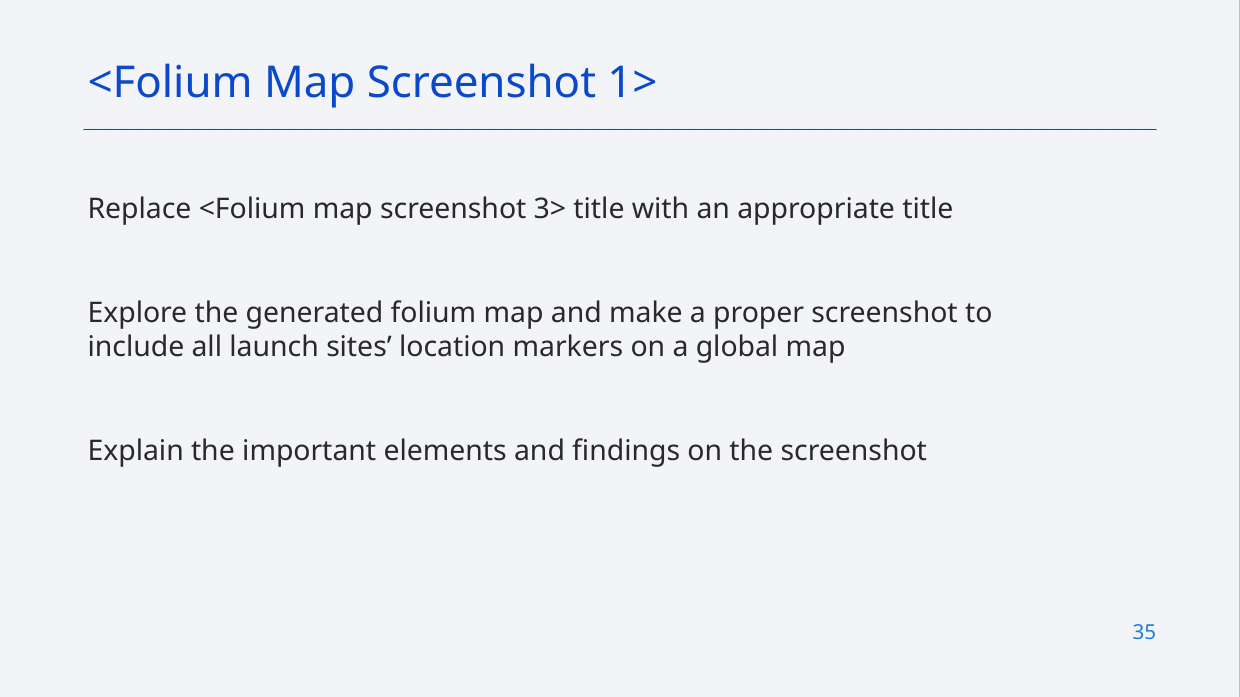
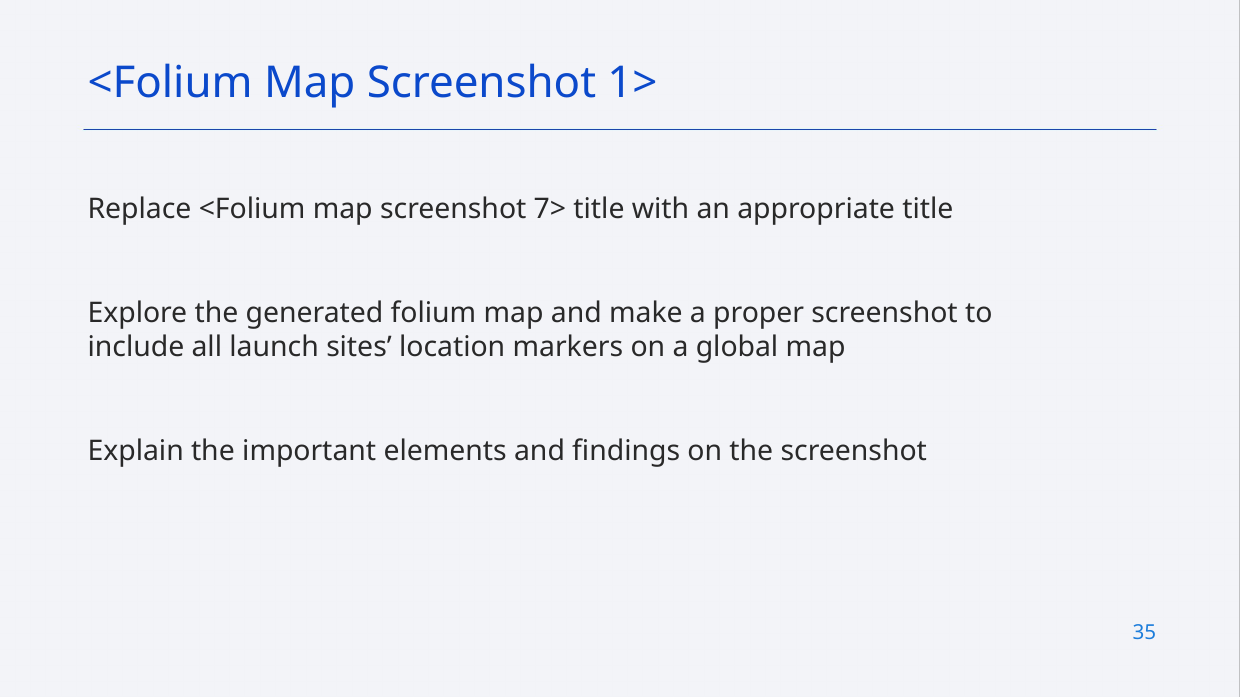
3>: 3> -> 7>
